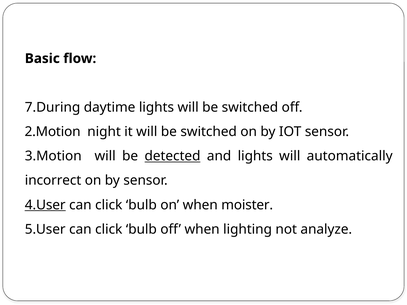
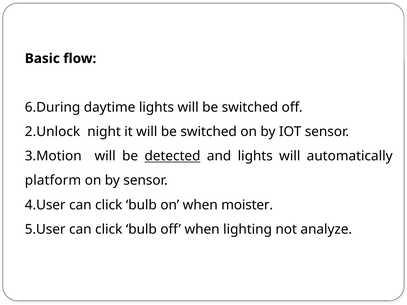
7.During: 7.During -> 6.During
2.Motion: 2.Motion -> 2.Unlock
incorrect: incorrect -> platform
4.User underline: present -> none
